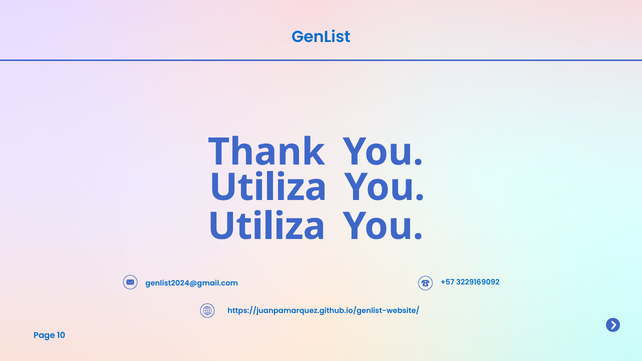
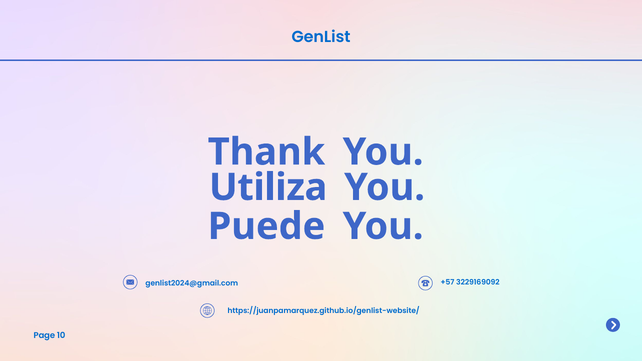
Utiliza at (267, 226): Utiliza -> Puede
